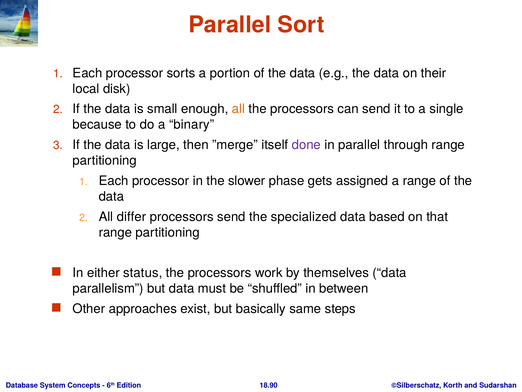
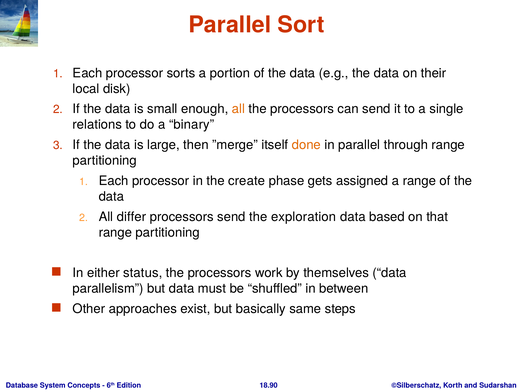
because: because -> relations
done colour: purple -> orange
slower: slower -> create
specialized: specialized -> exploration
